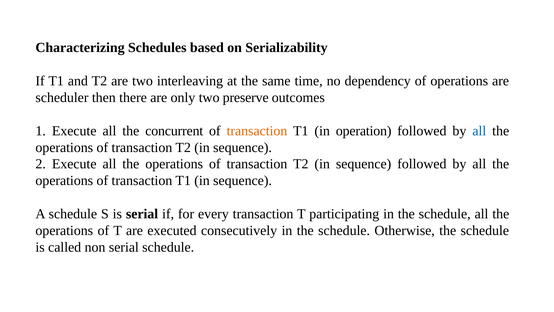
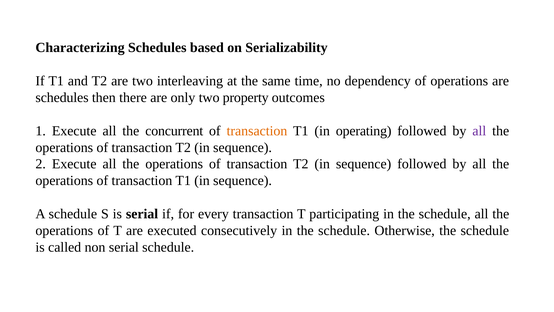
scheduler at (62, 97): scheduler -> schedules
preserve: preserve -> property
operation: operation -> operating
all at (479, 131) colour: blue -> purple
